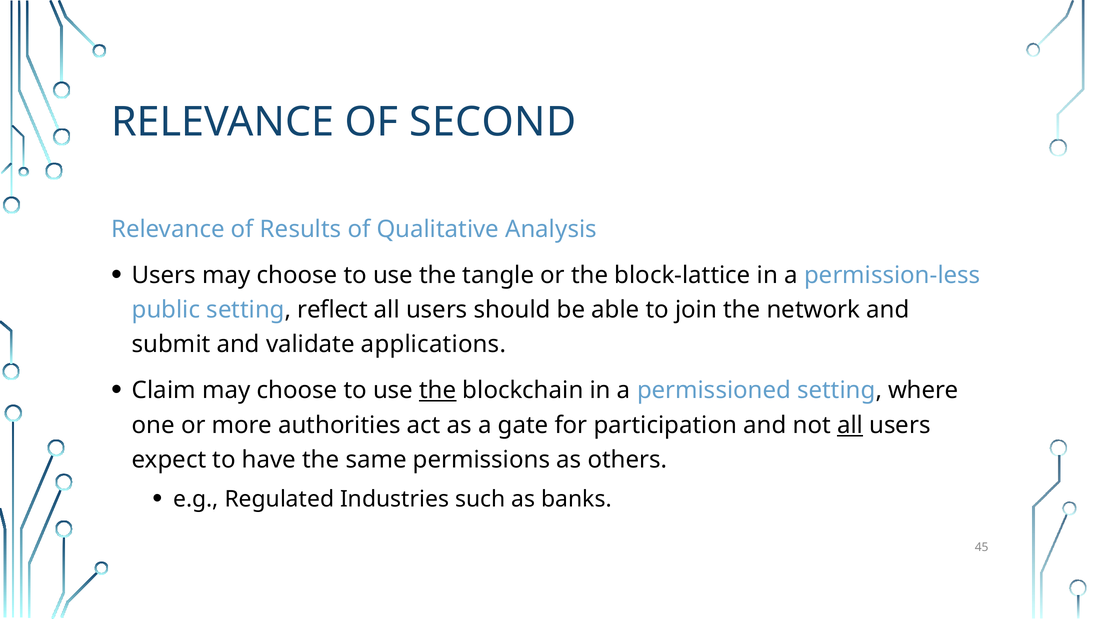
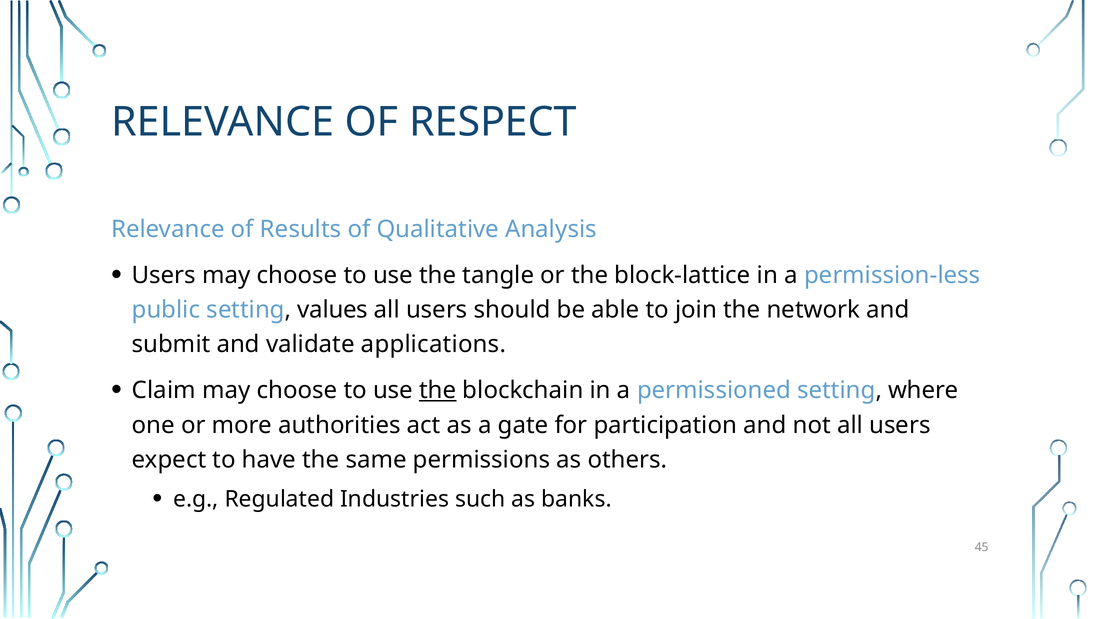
SECOND: SECOND -> RESPECT
reflect: reflect -> values
all at (850, 425) underline: present -> none
